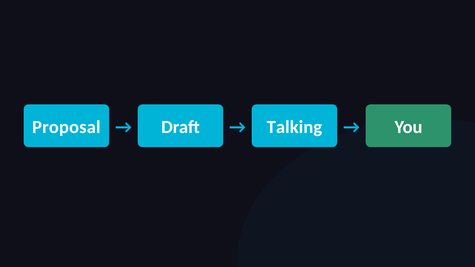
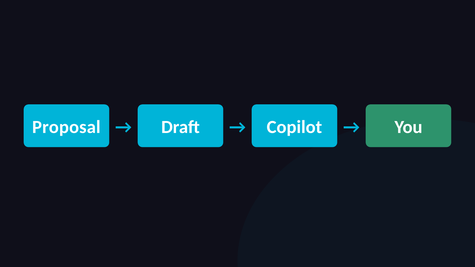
Talking: Talking -> Copilot
